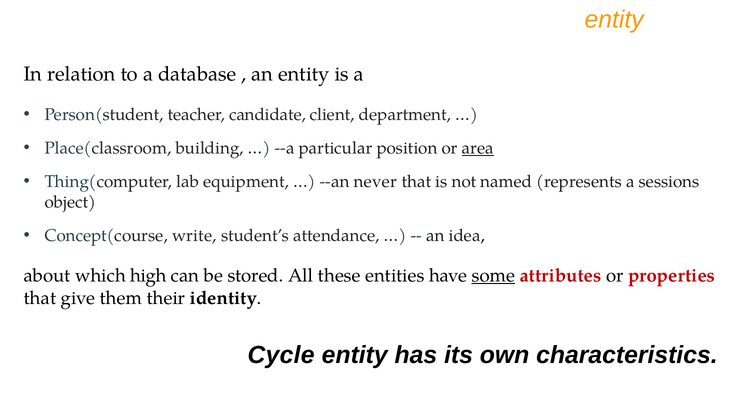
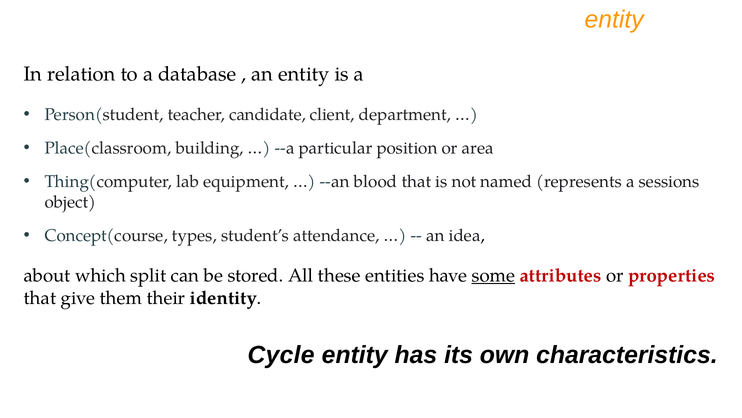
area underline: present -> none
never: never -> blood
write: write -> types
high: high -> split
